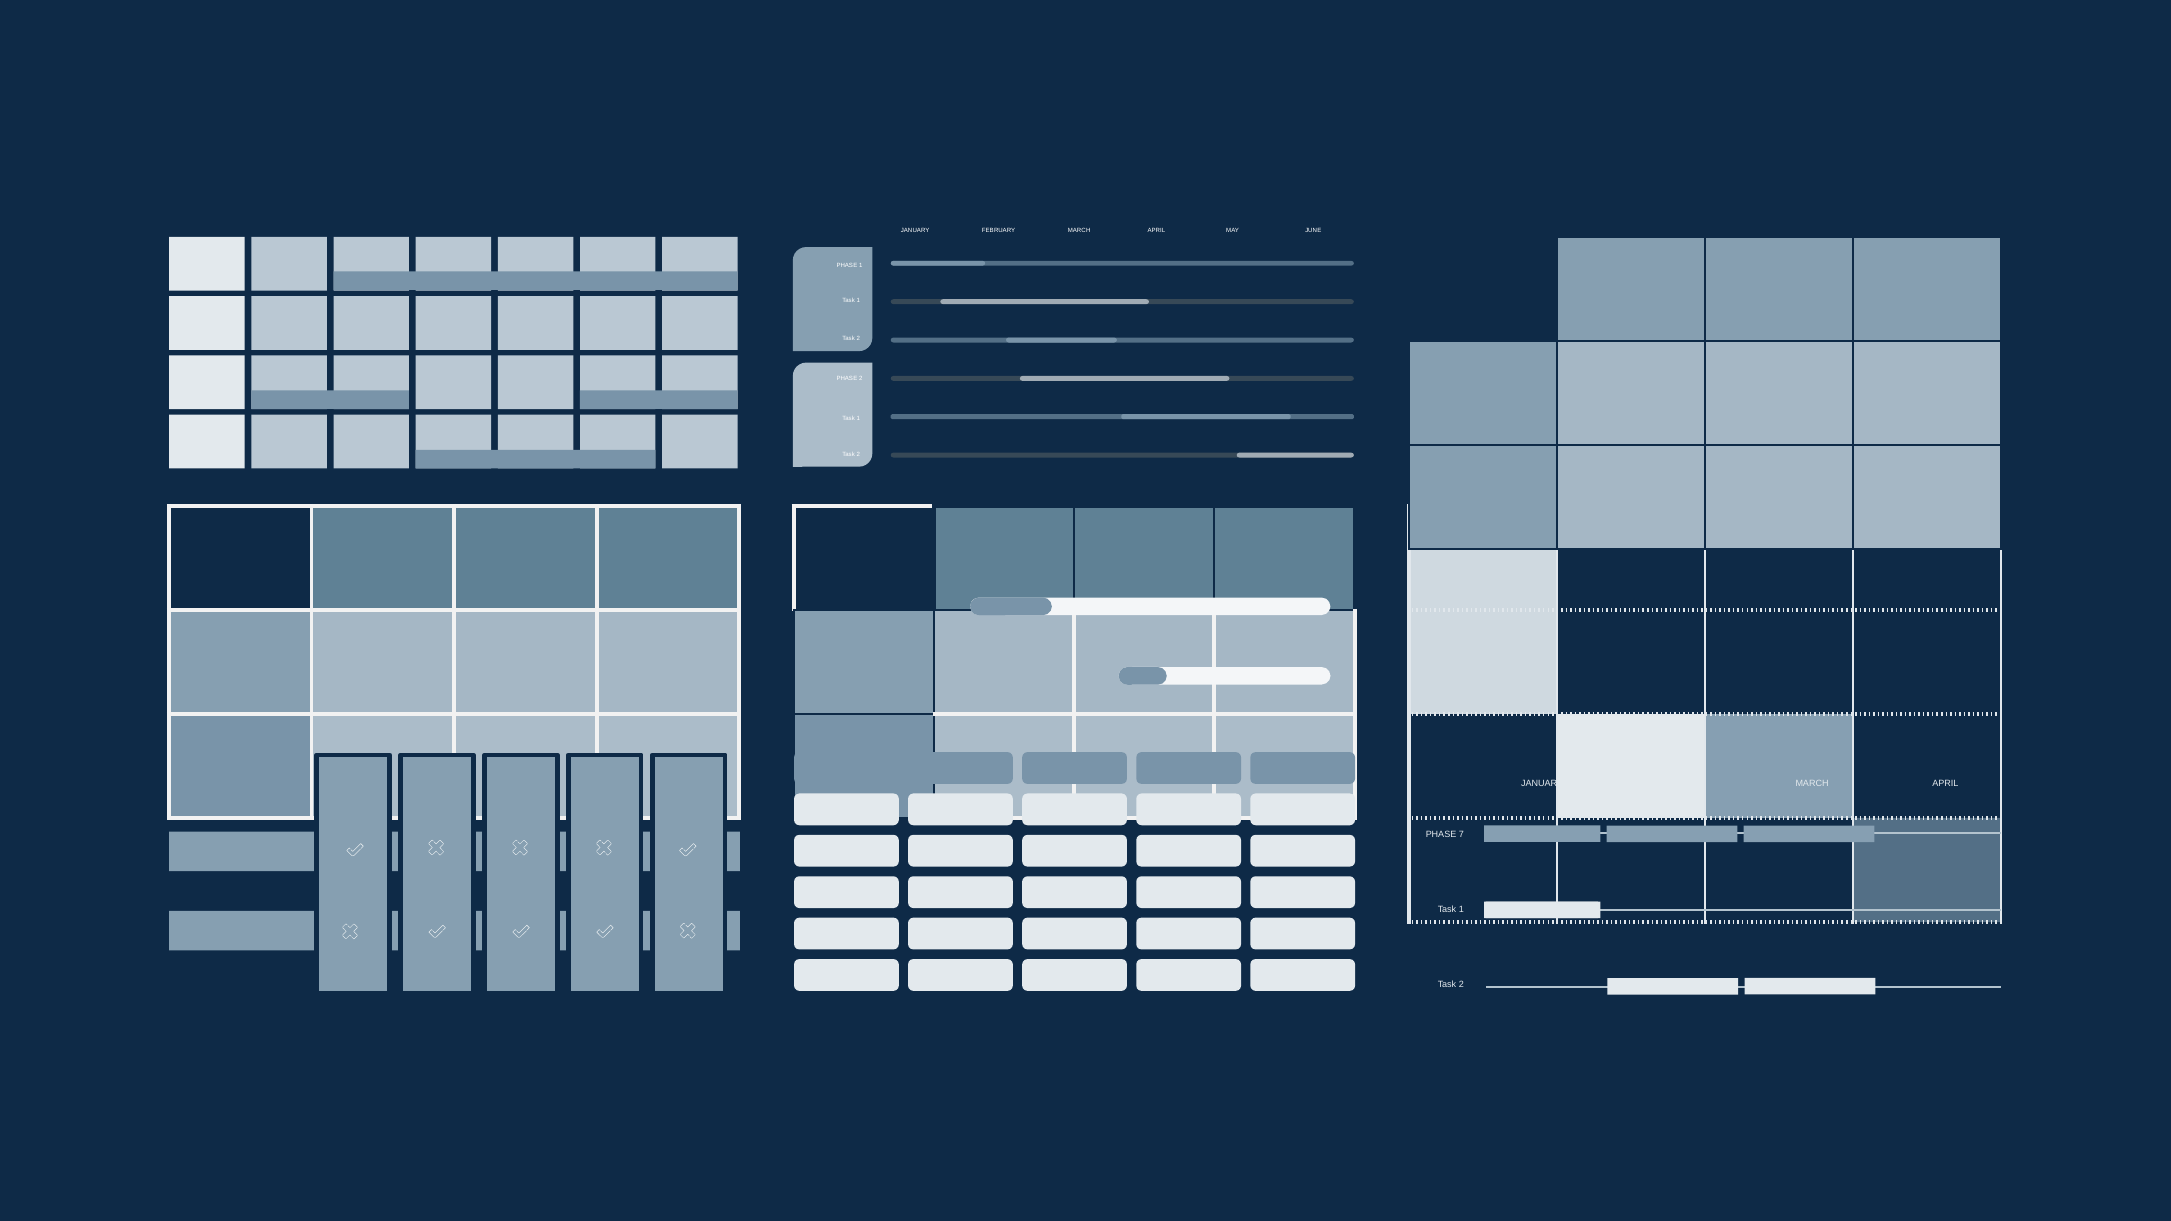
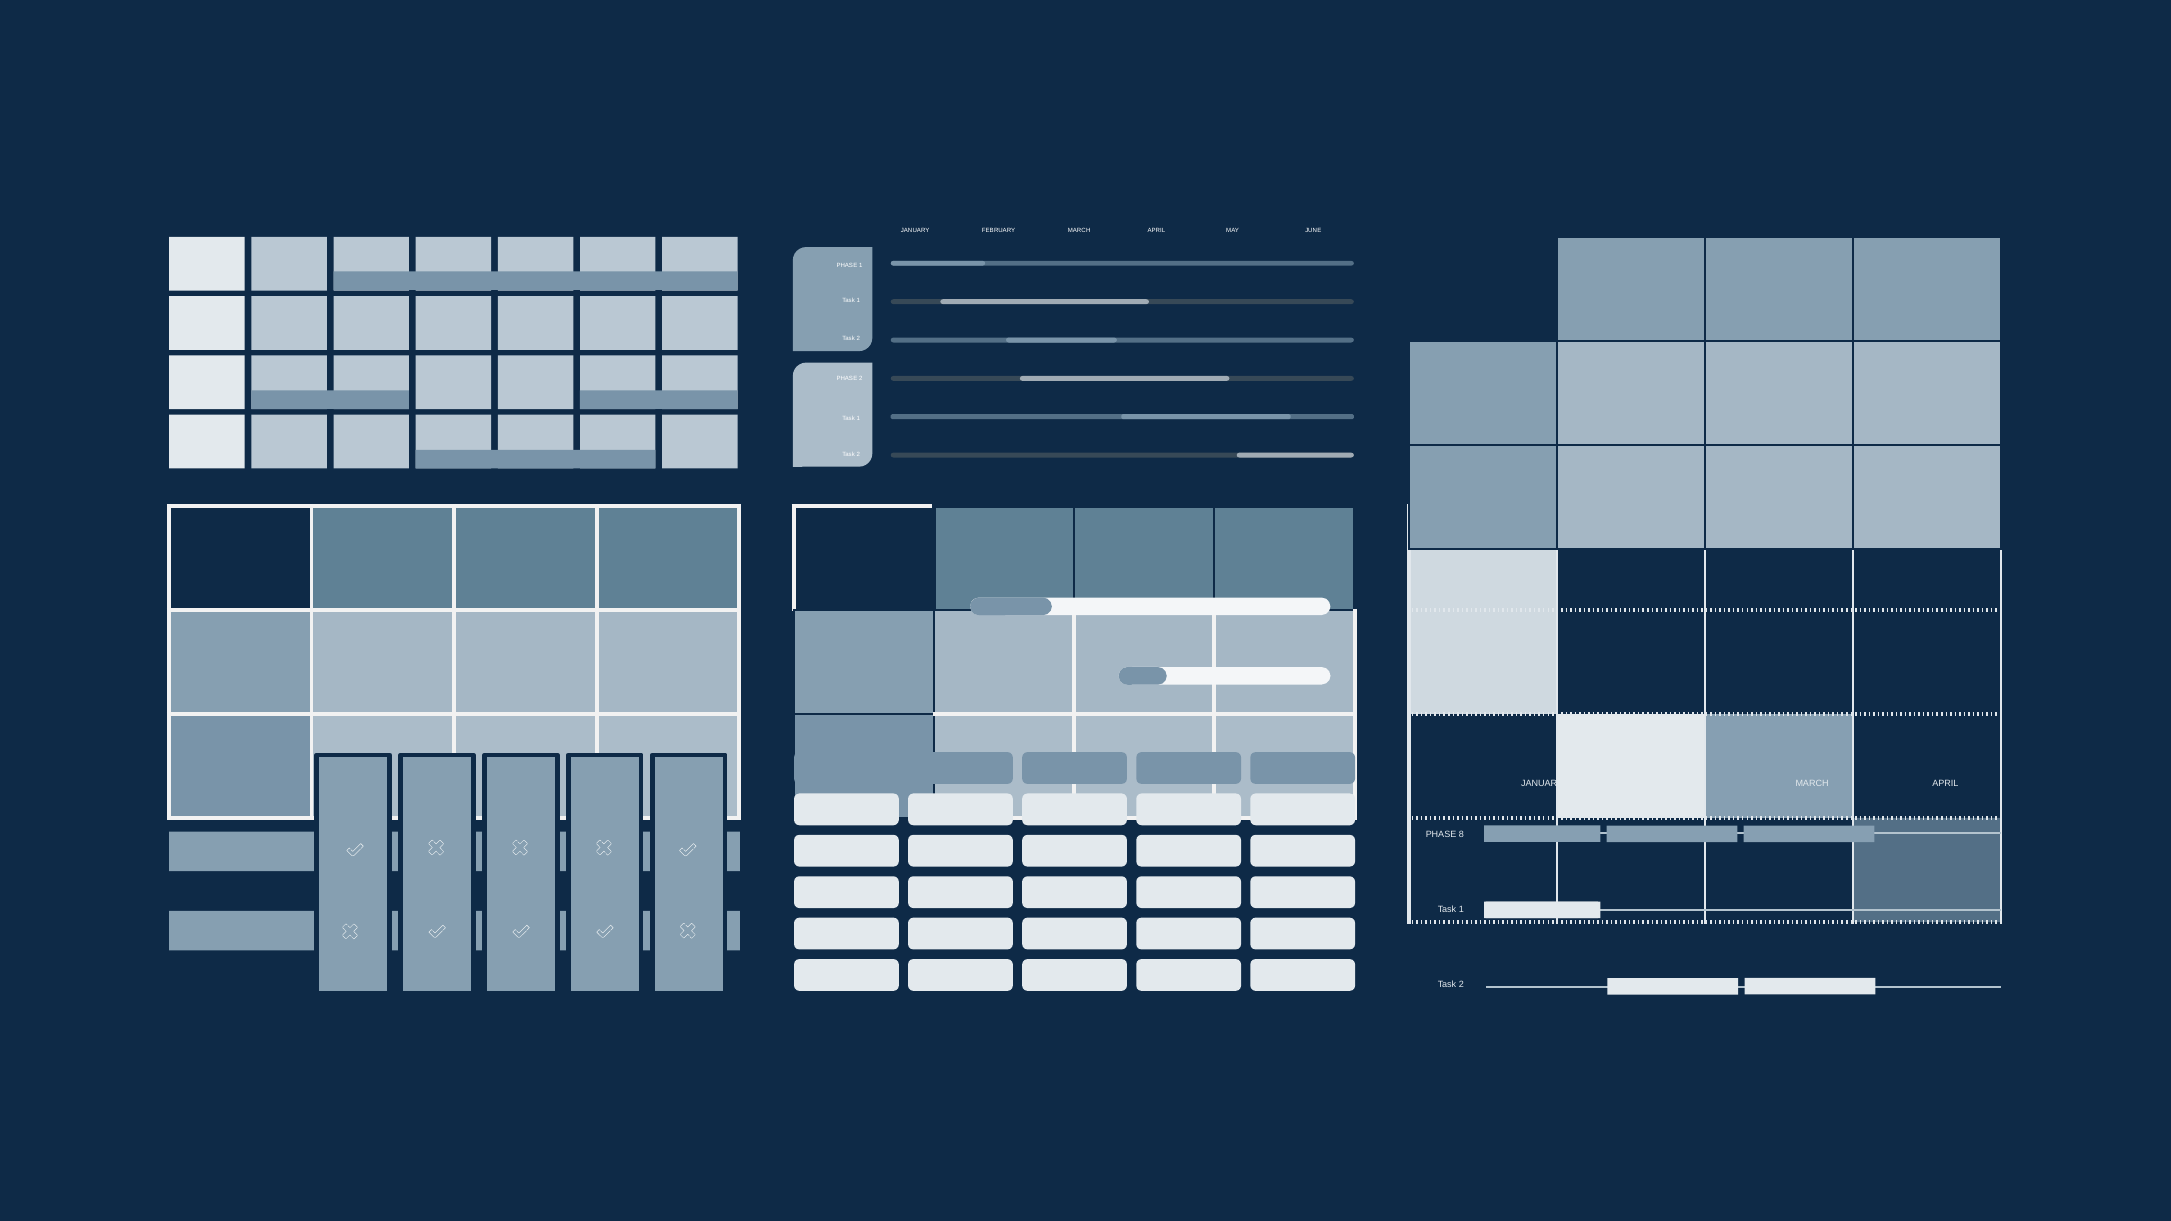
7: 7 -> 8
